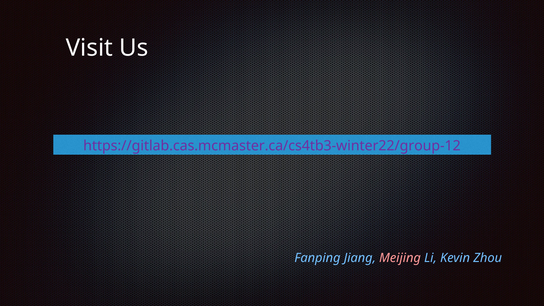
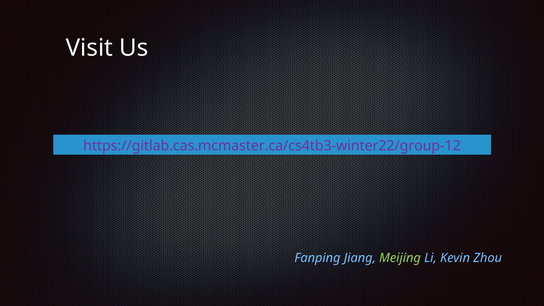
Meijing colour: pink -> light green
